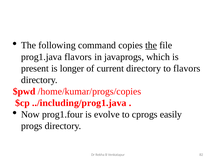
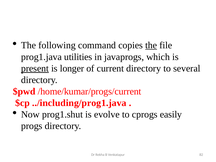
prog1.java flavors: flavors -> utilities
present underline: none -> present
to flavors: flavors -> several
/home/kumar/progs/copies: /home/kumar/progs/copies -> /home/kumar/progs/current
prog1.four: prog1.four -> prog1.shut
